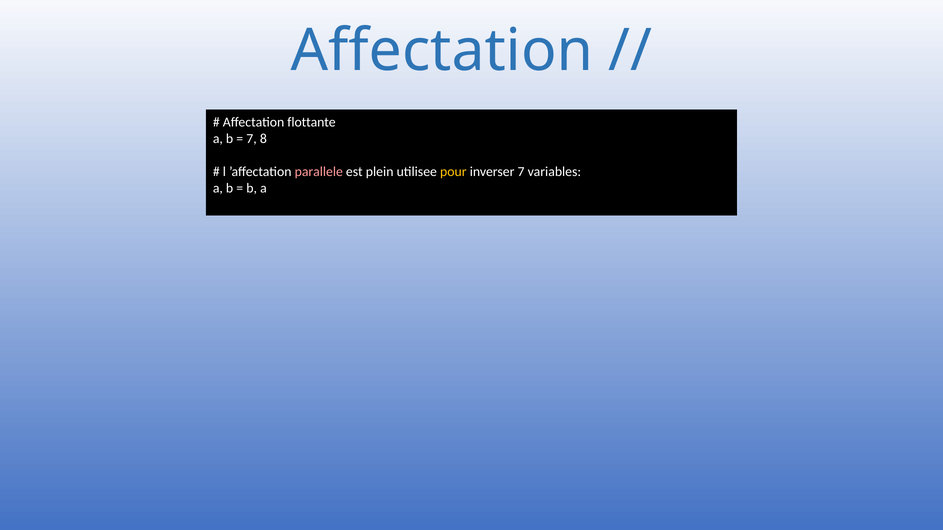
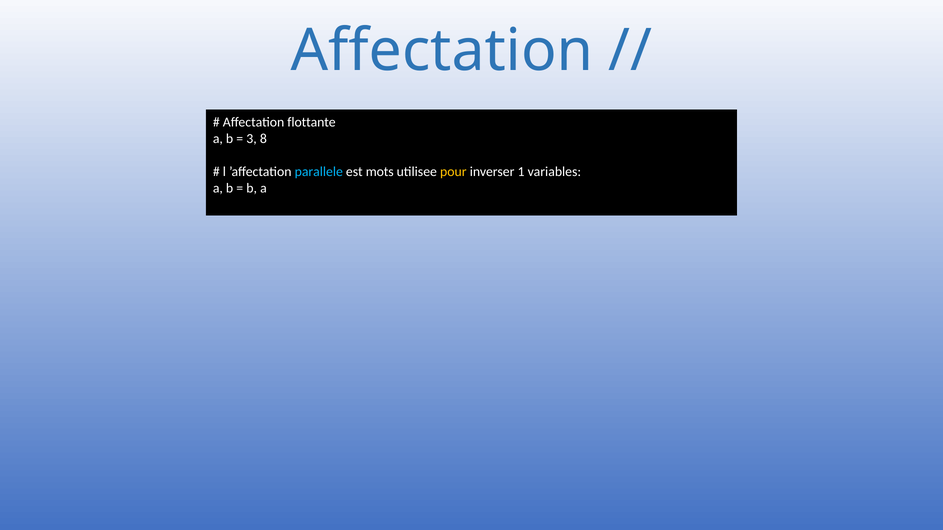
7 at (252, 139): 7 -> 3
parallele colour: pink -> light blue
plein: plein -> mots
inverser 7: 7 -> 1
